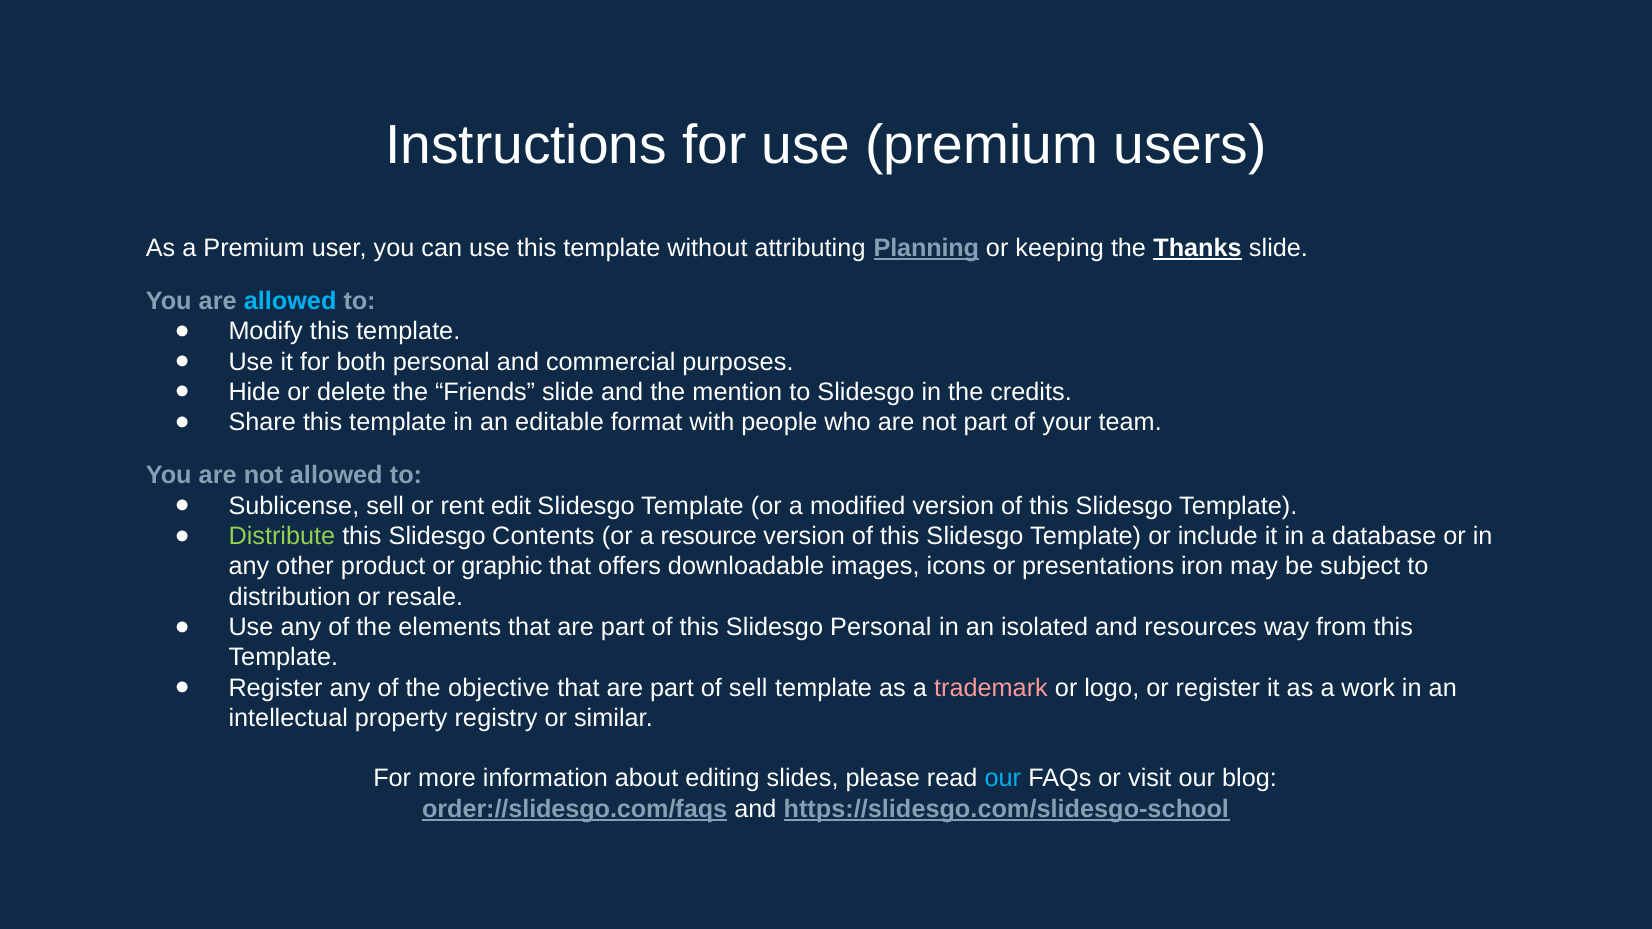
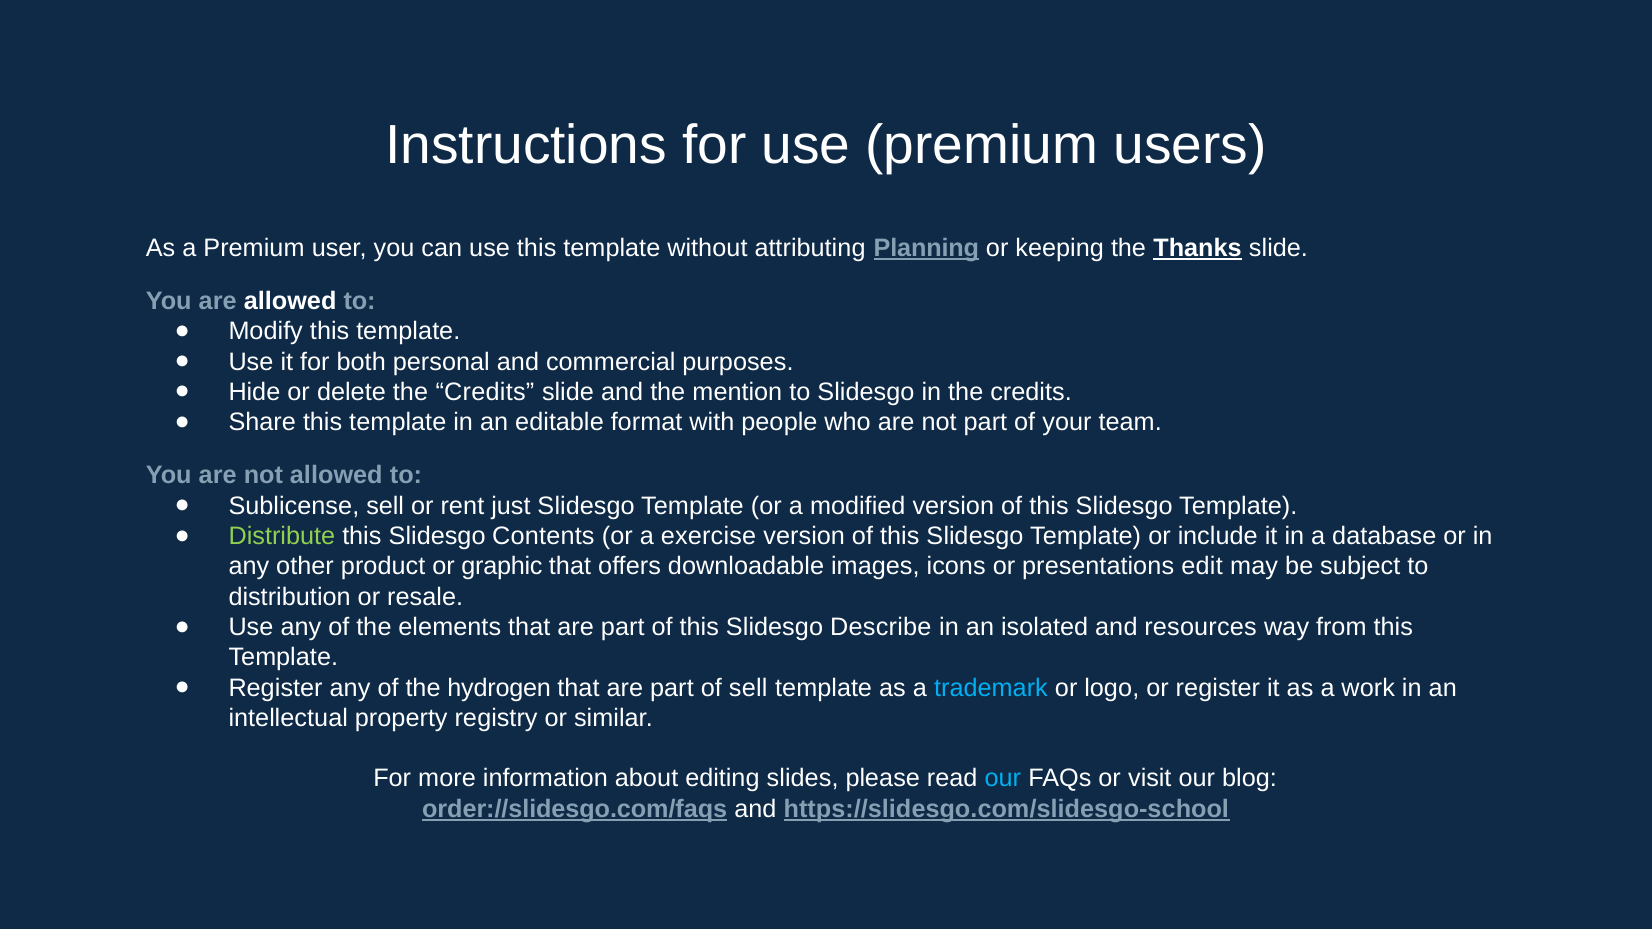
allowed at (290, 301) colour: light blue -> white
delete the Friends: Friends -> Credits
edit: edit -> just
resource: resource -> exercise
iron: iron -> edit
Slidesgo Personal: Personal -> Describe
objective: objective -> hydrogen
trademark colour: pink -> light blue
